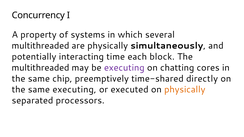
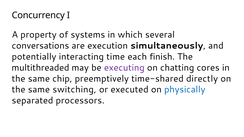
multithreaded at (40, 46): multithreaded -> conversations
are physically: physically -> execution
block: block -> finish
same executing: executing -> switching
physically at (185, 90) colour: orange -> blue
